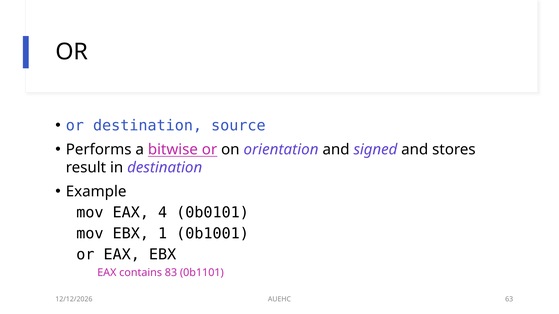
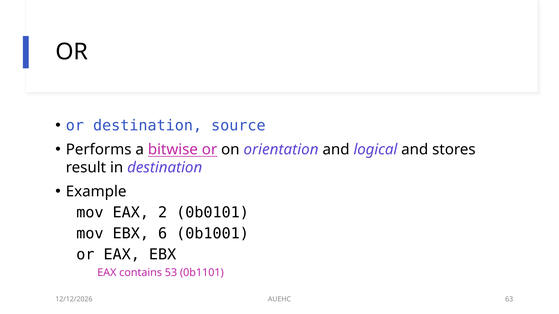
signed: signed -> logical
4: 4 -> 2
1: 1 -> 6
83: 83 -> 53
